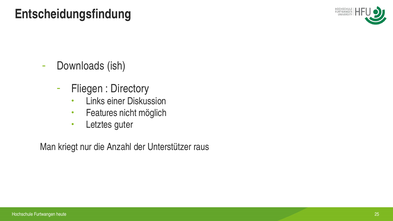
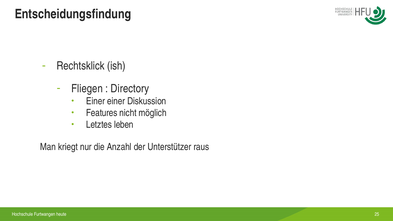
Downloads: Downloads -> Rechtsklick
Links at (96, 101): Links -> Einer
guter: guter -> leben
